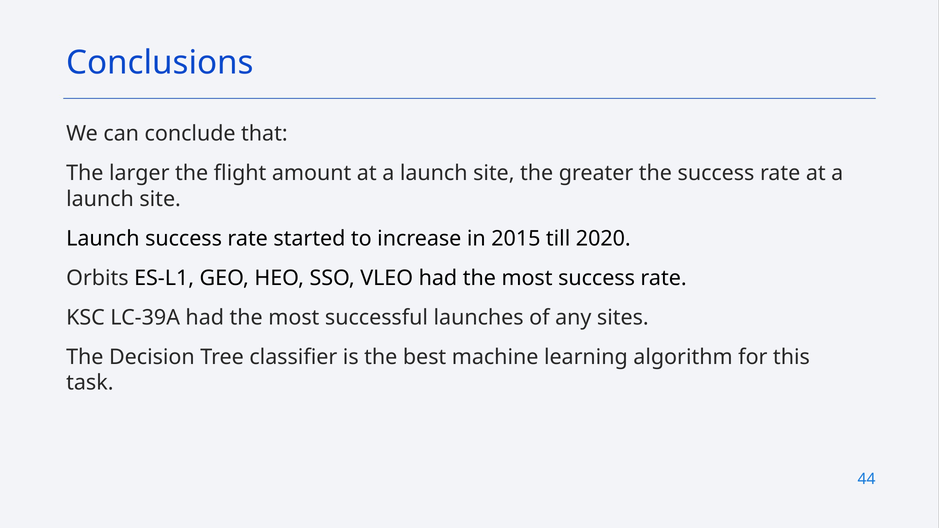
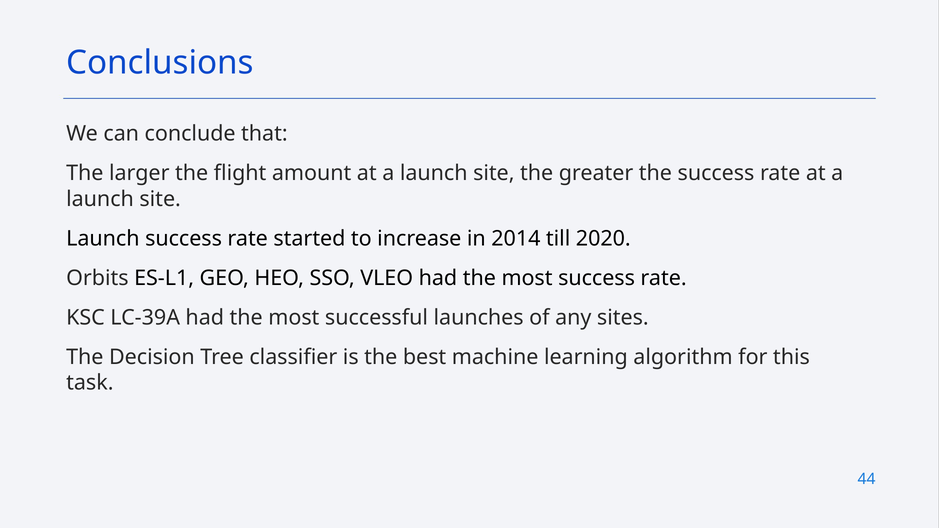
2015: 2015 -> 2014
